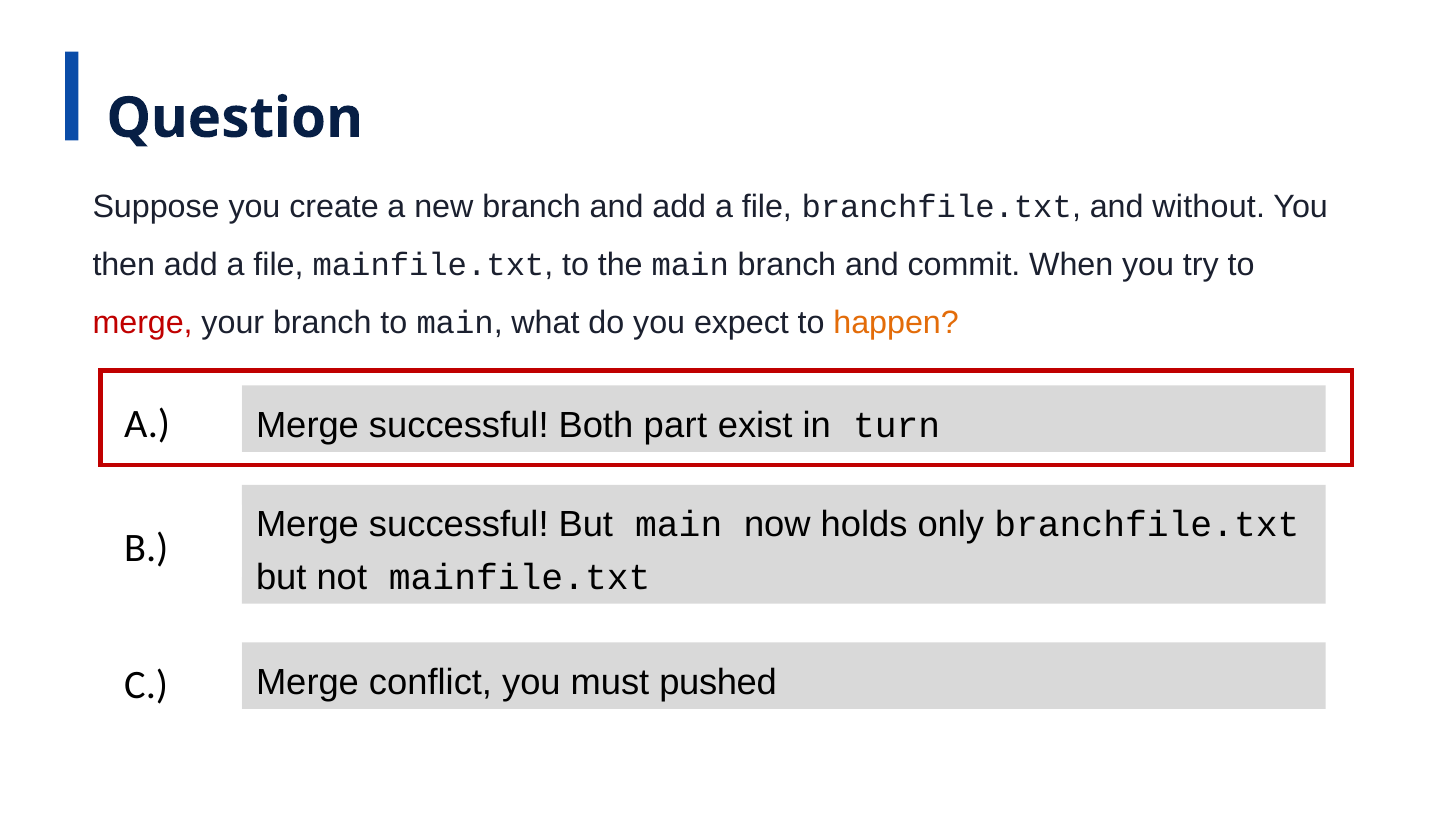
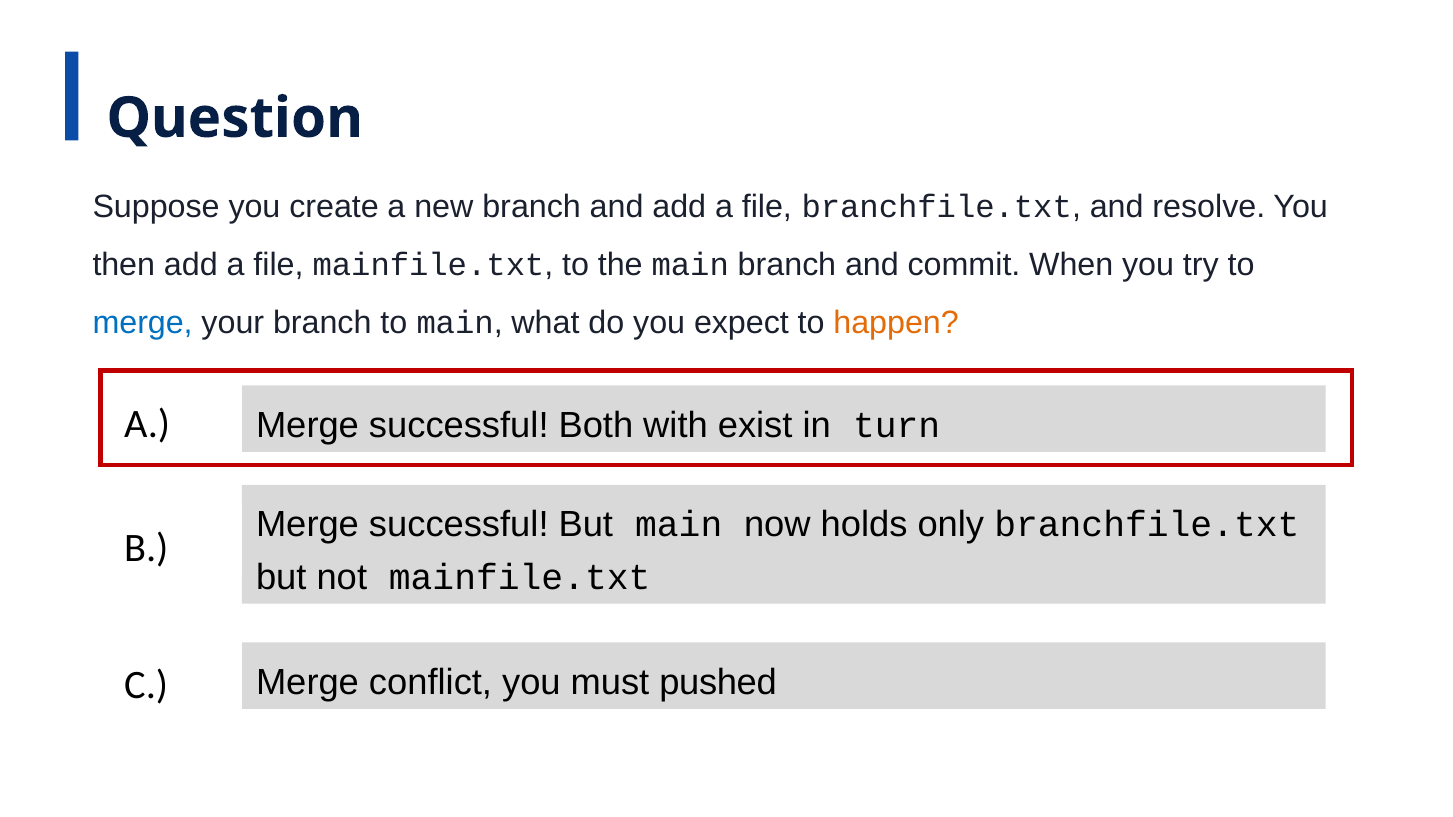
without: without -> resolve
merge at (143, 323) colour: red -> blue
part: part -> with
